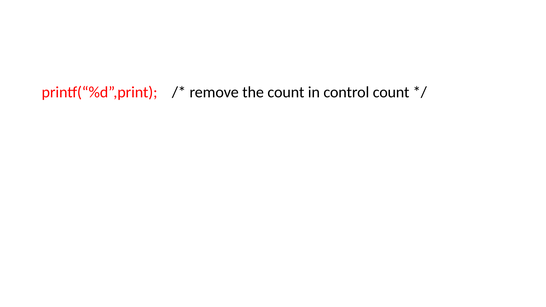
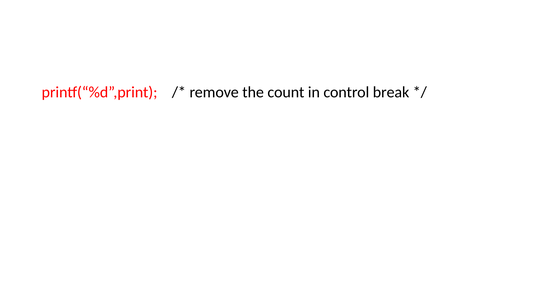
control count: count -> break
